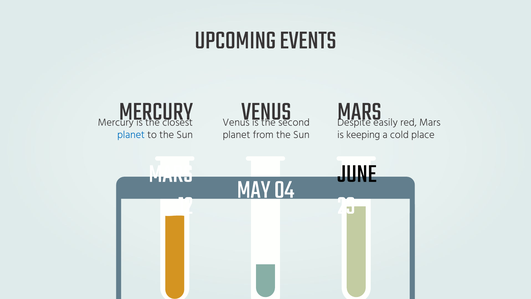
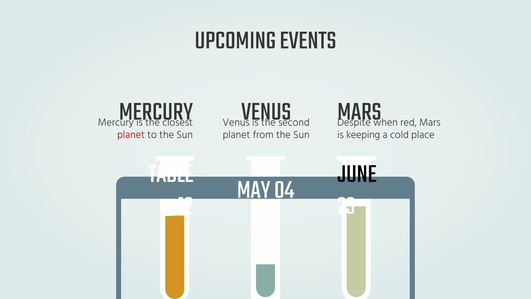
easily: easily -> when
planet at (131, 135) colour: blue -> red
MARS at (171, 173): MARS -> TABLE
